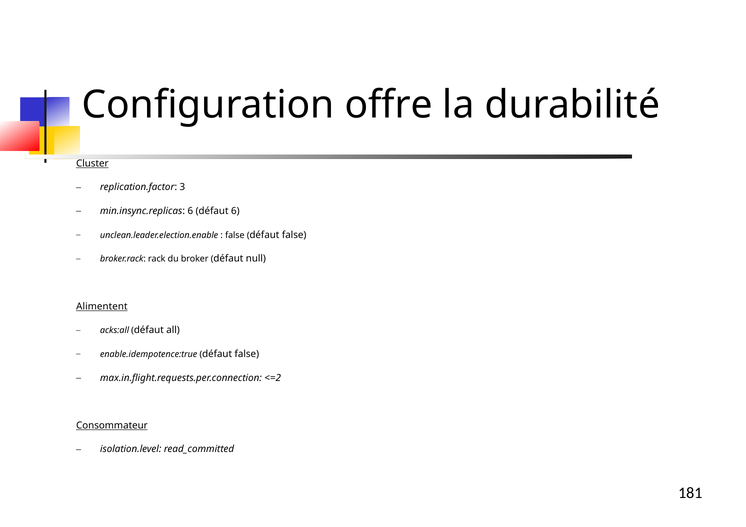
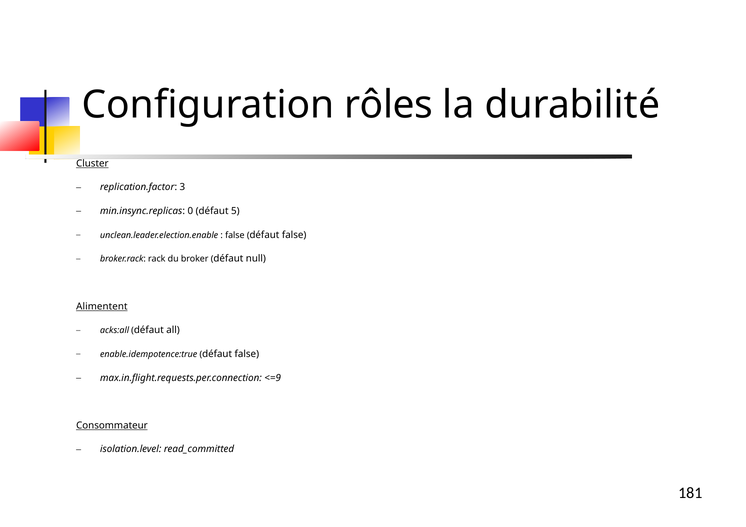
offre: offre -> rôles
min.insync.replicas 6: 6 -> 0
défaut 6: 6 -> 5
<=2: <=2 -> <=9
